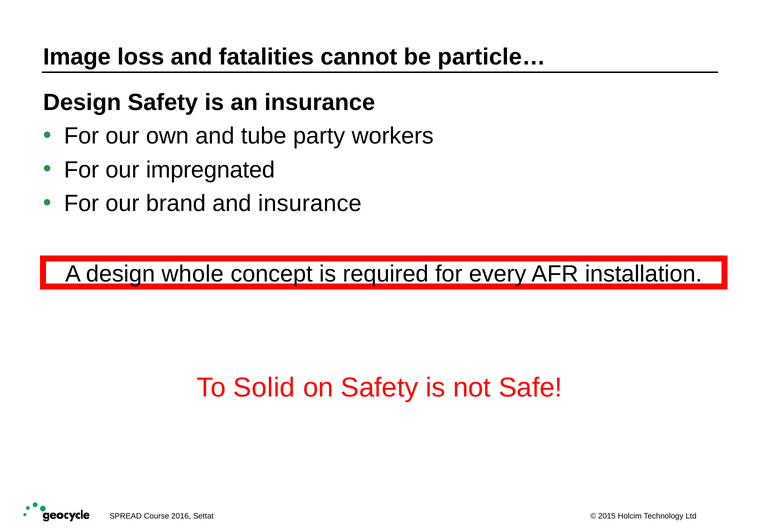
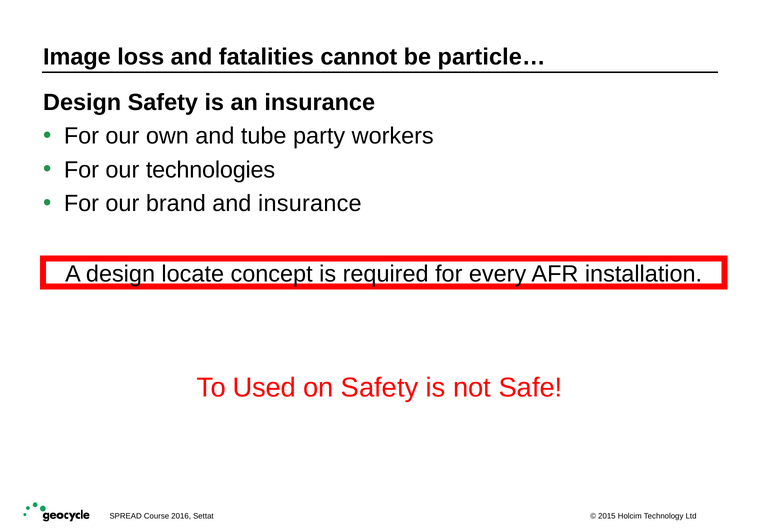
impregnated: impregnated -> technologies
whole: whole -> locate
Solid: Solid -> Used
